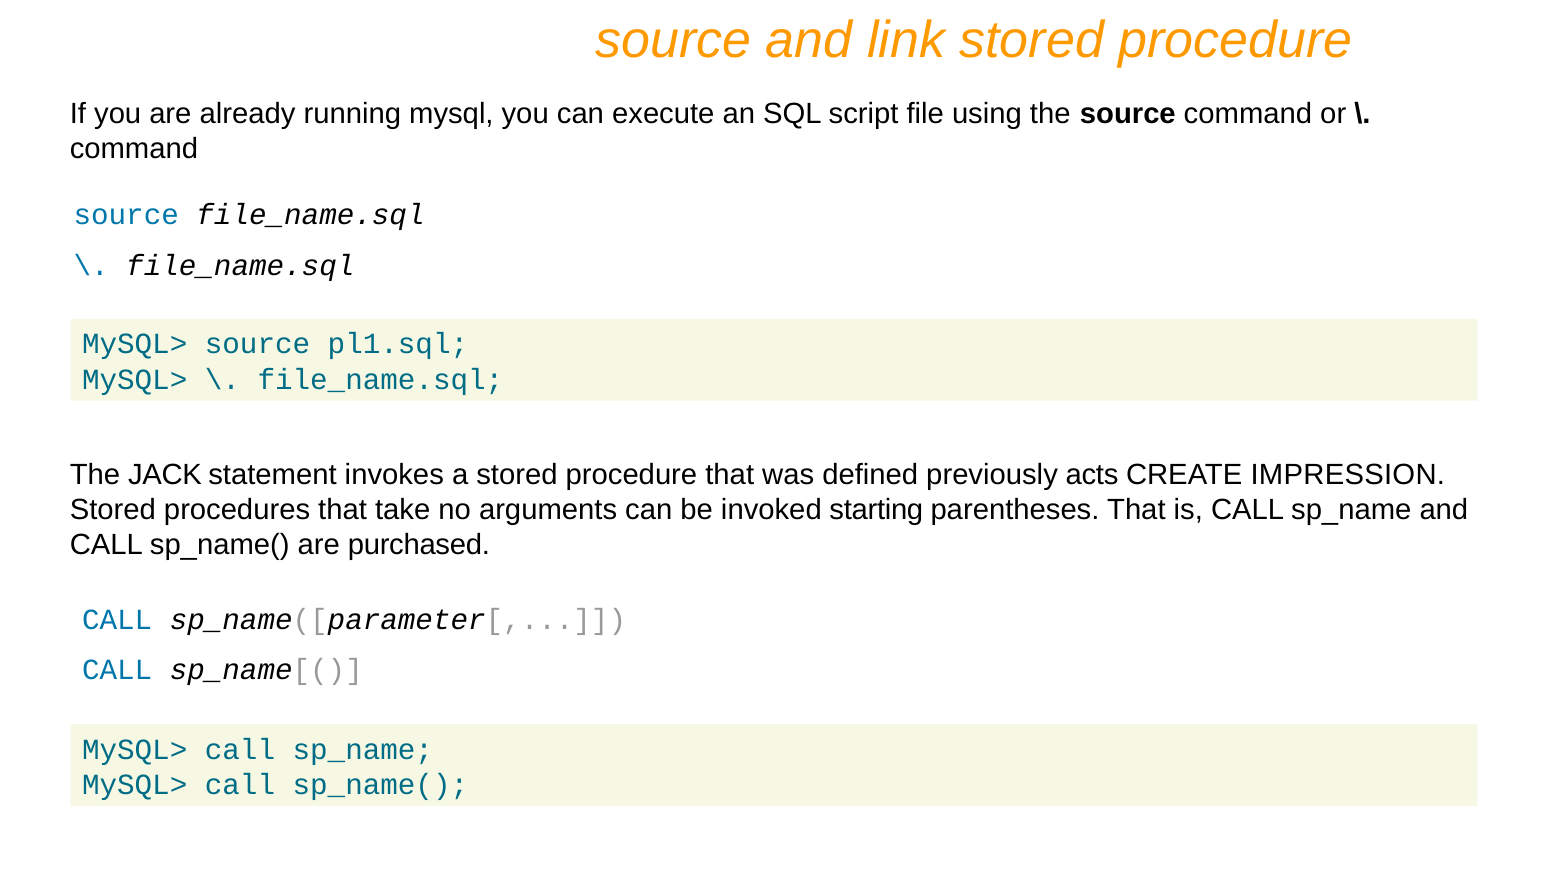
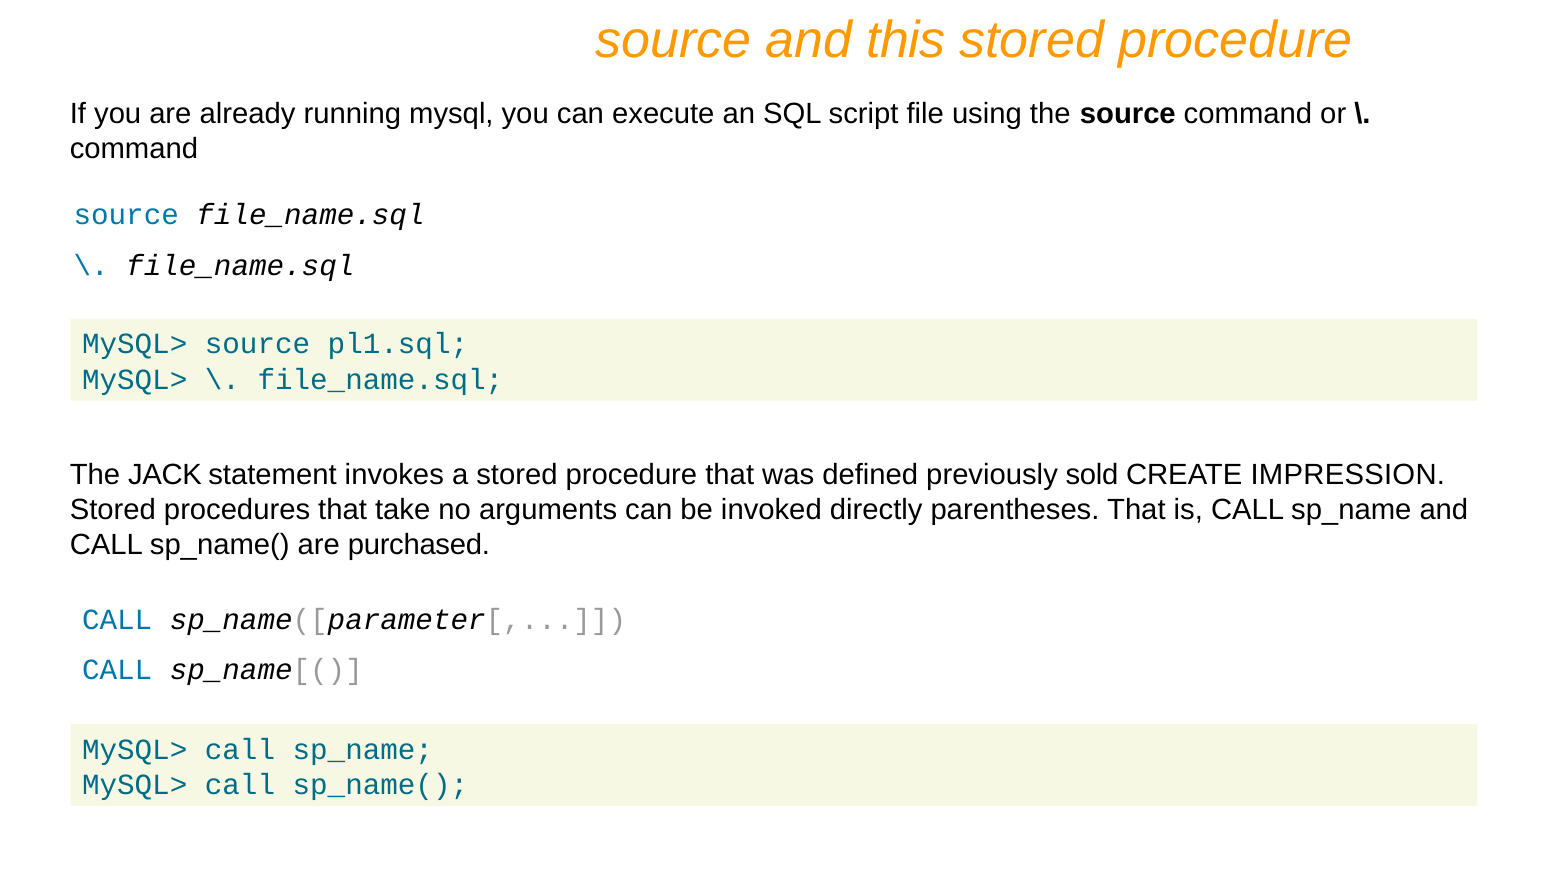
link: link -> this
acts: acts -> sold
starting: starting -> directly
